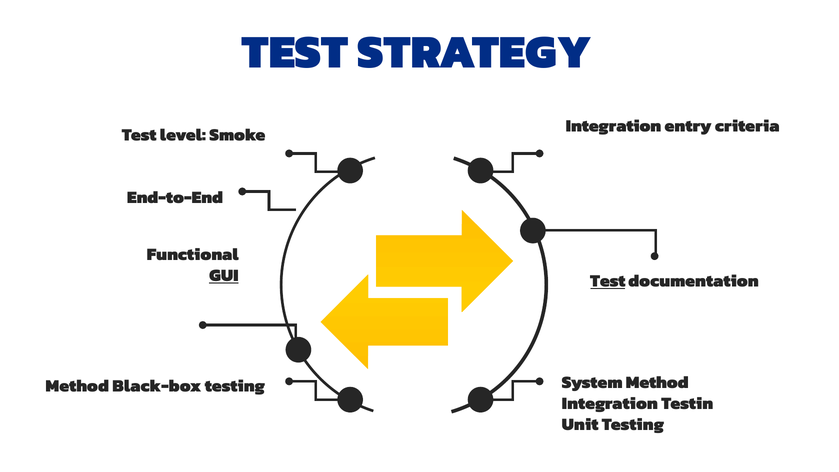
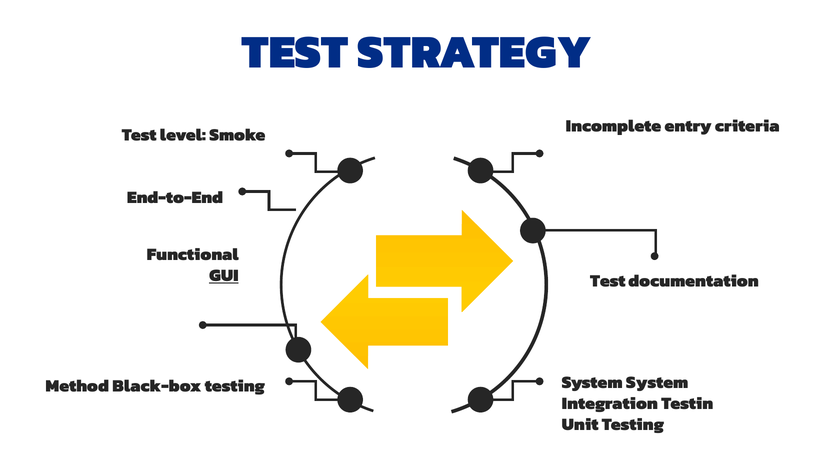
Integration at (614, 126): Integration -> Incomplete
Test at (608, 281) underline: present -> none
System Method: Method -> System
